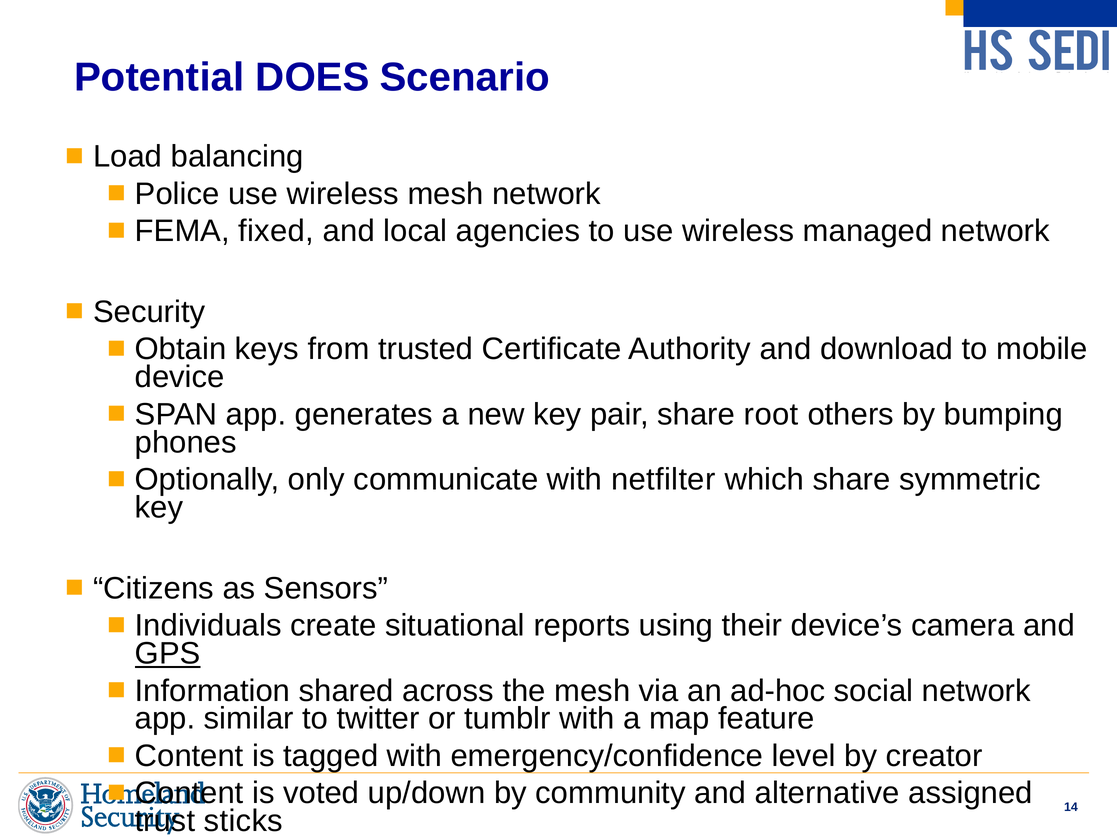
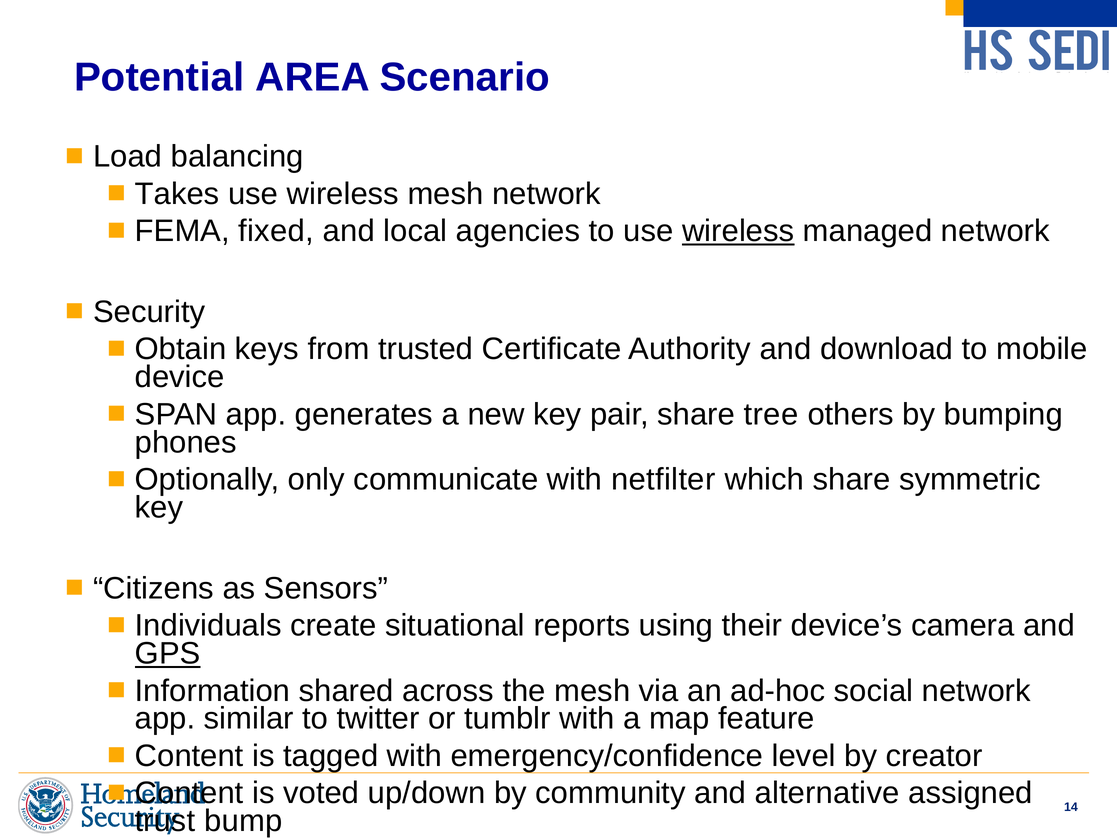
DOES: DOES -> AREA
Police: Police -> Takes
wireless at (738, 231) underline: none -> present
root: root -> tree
sticks: sticks -> bump
